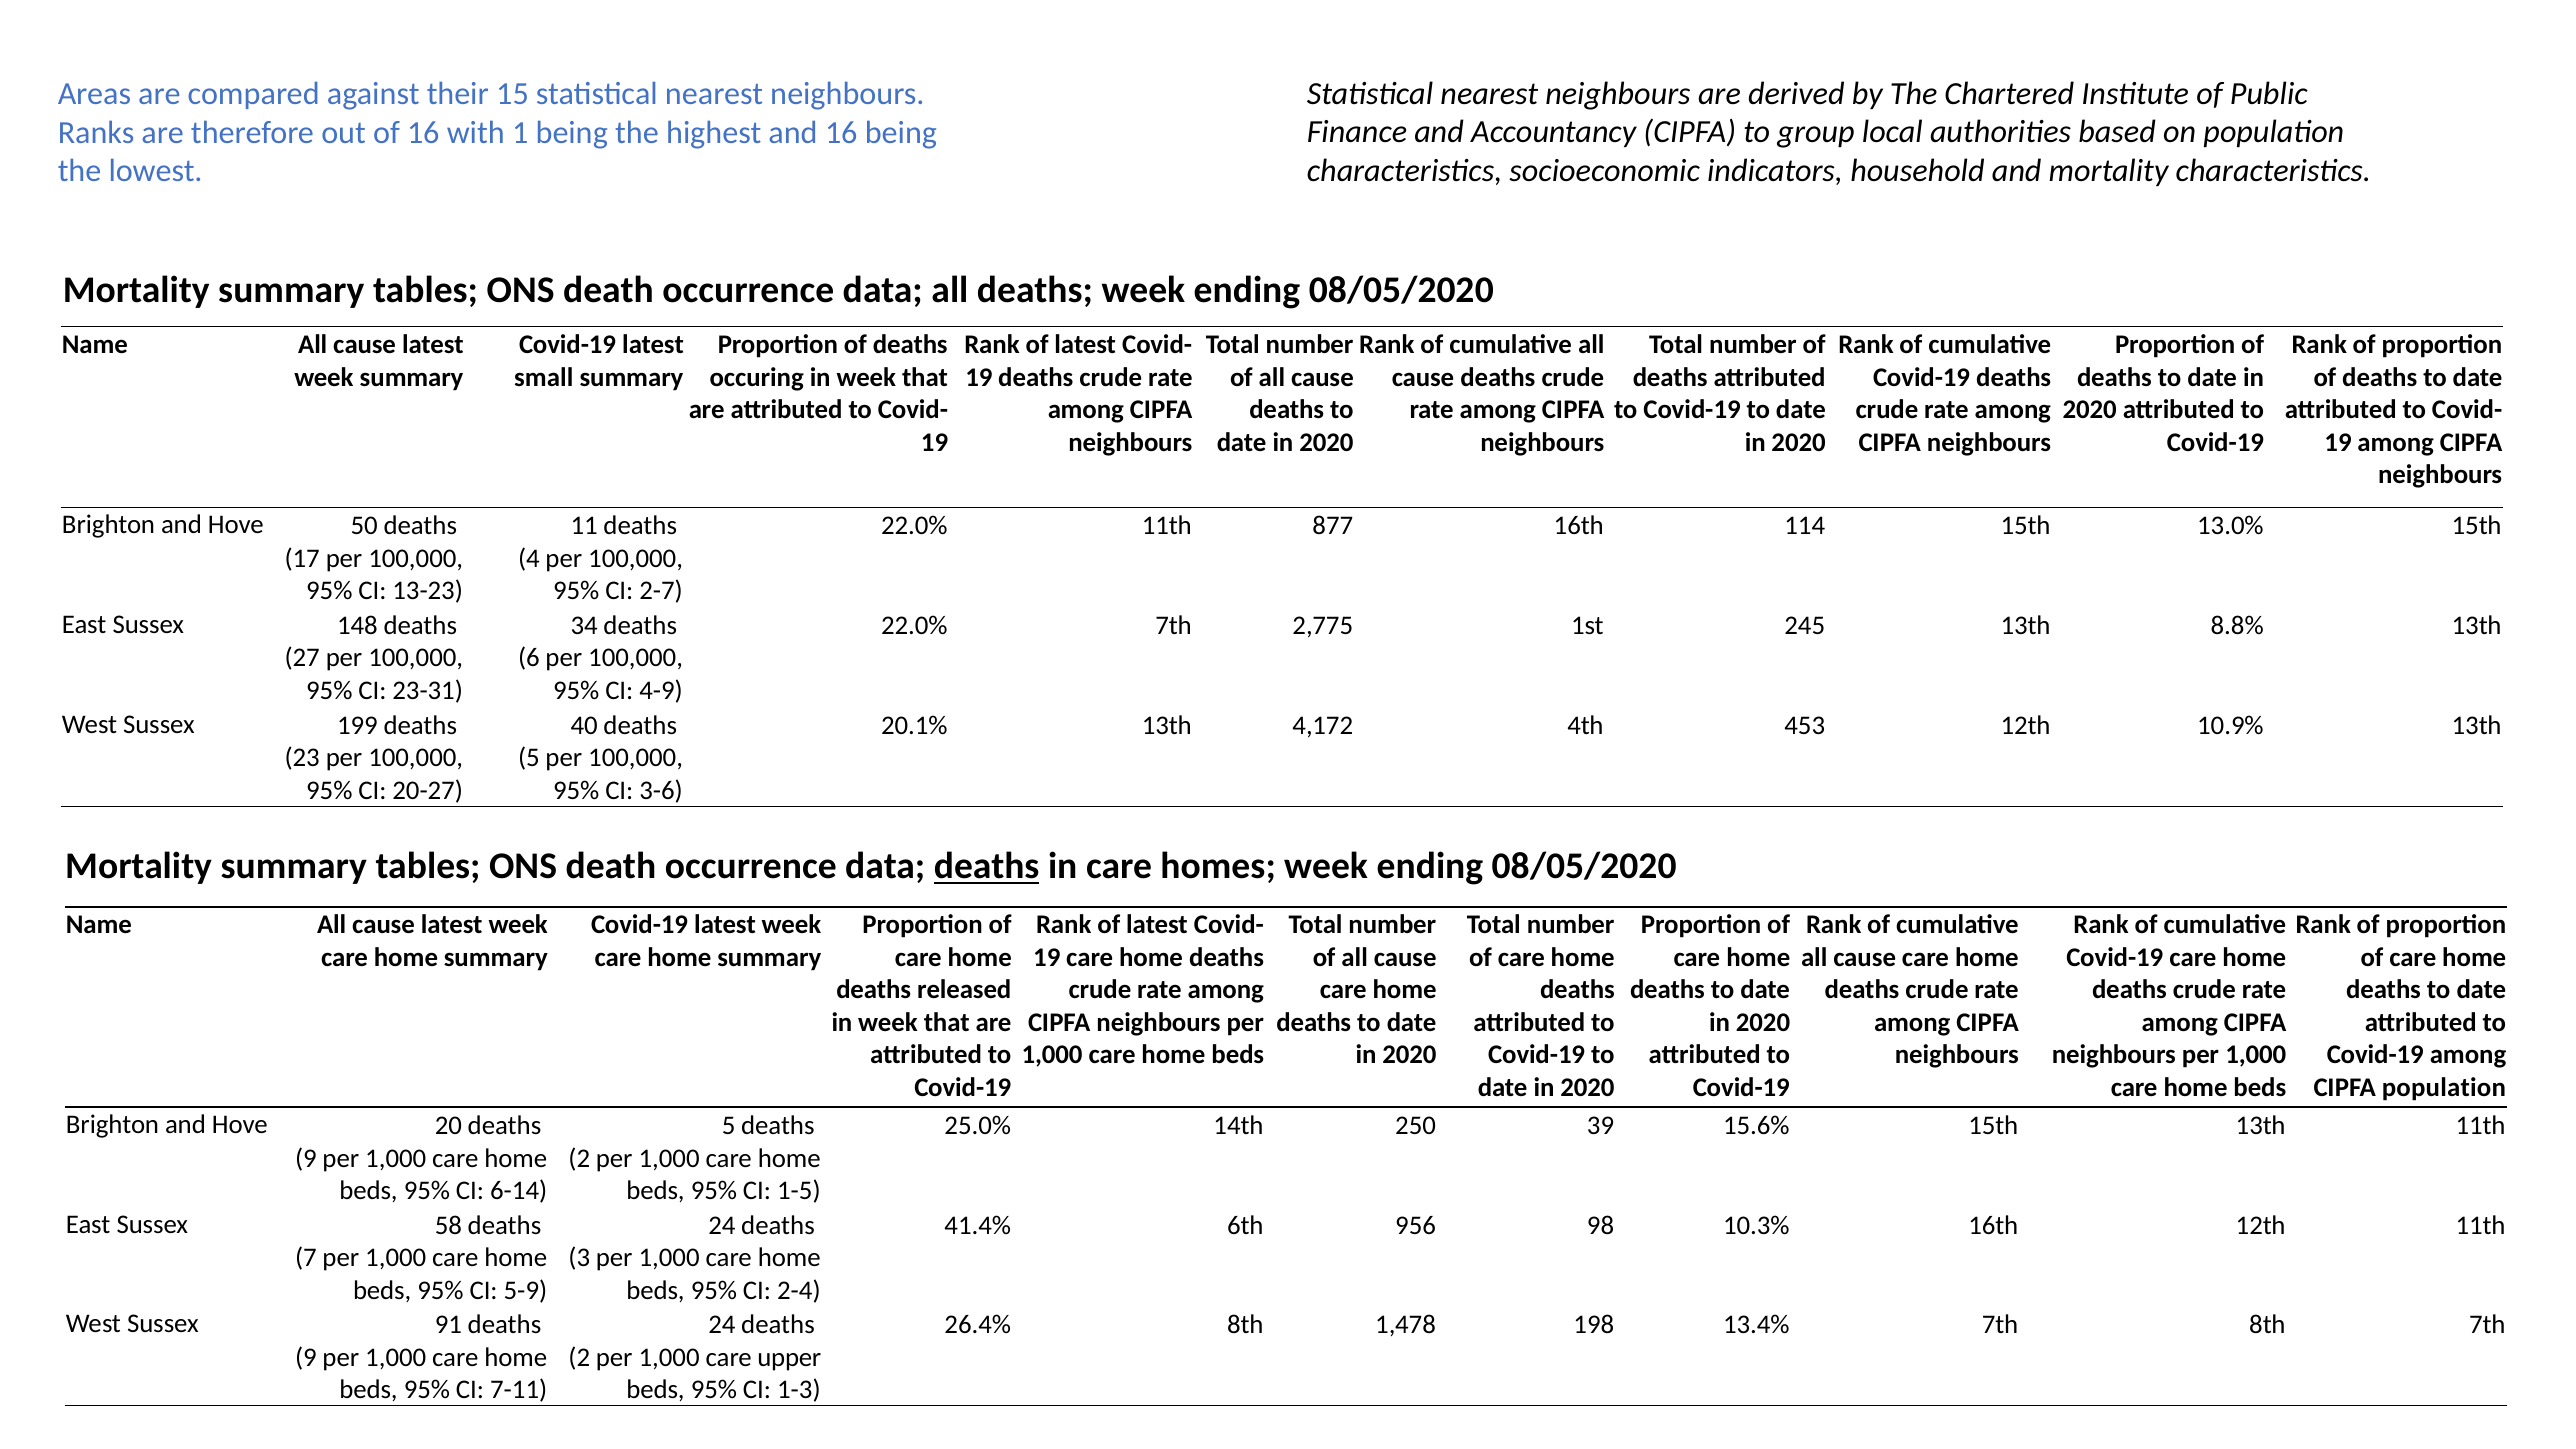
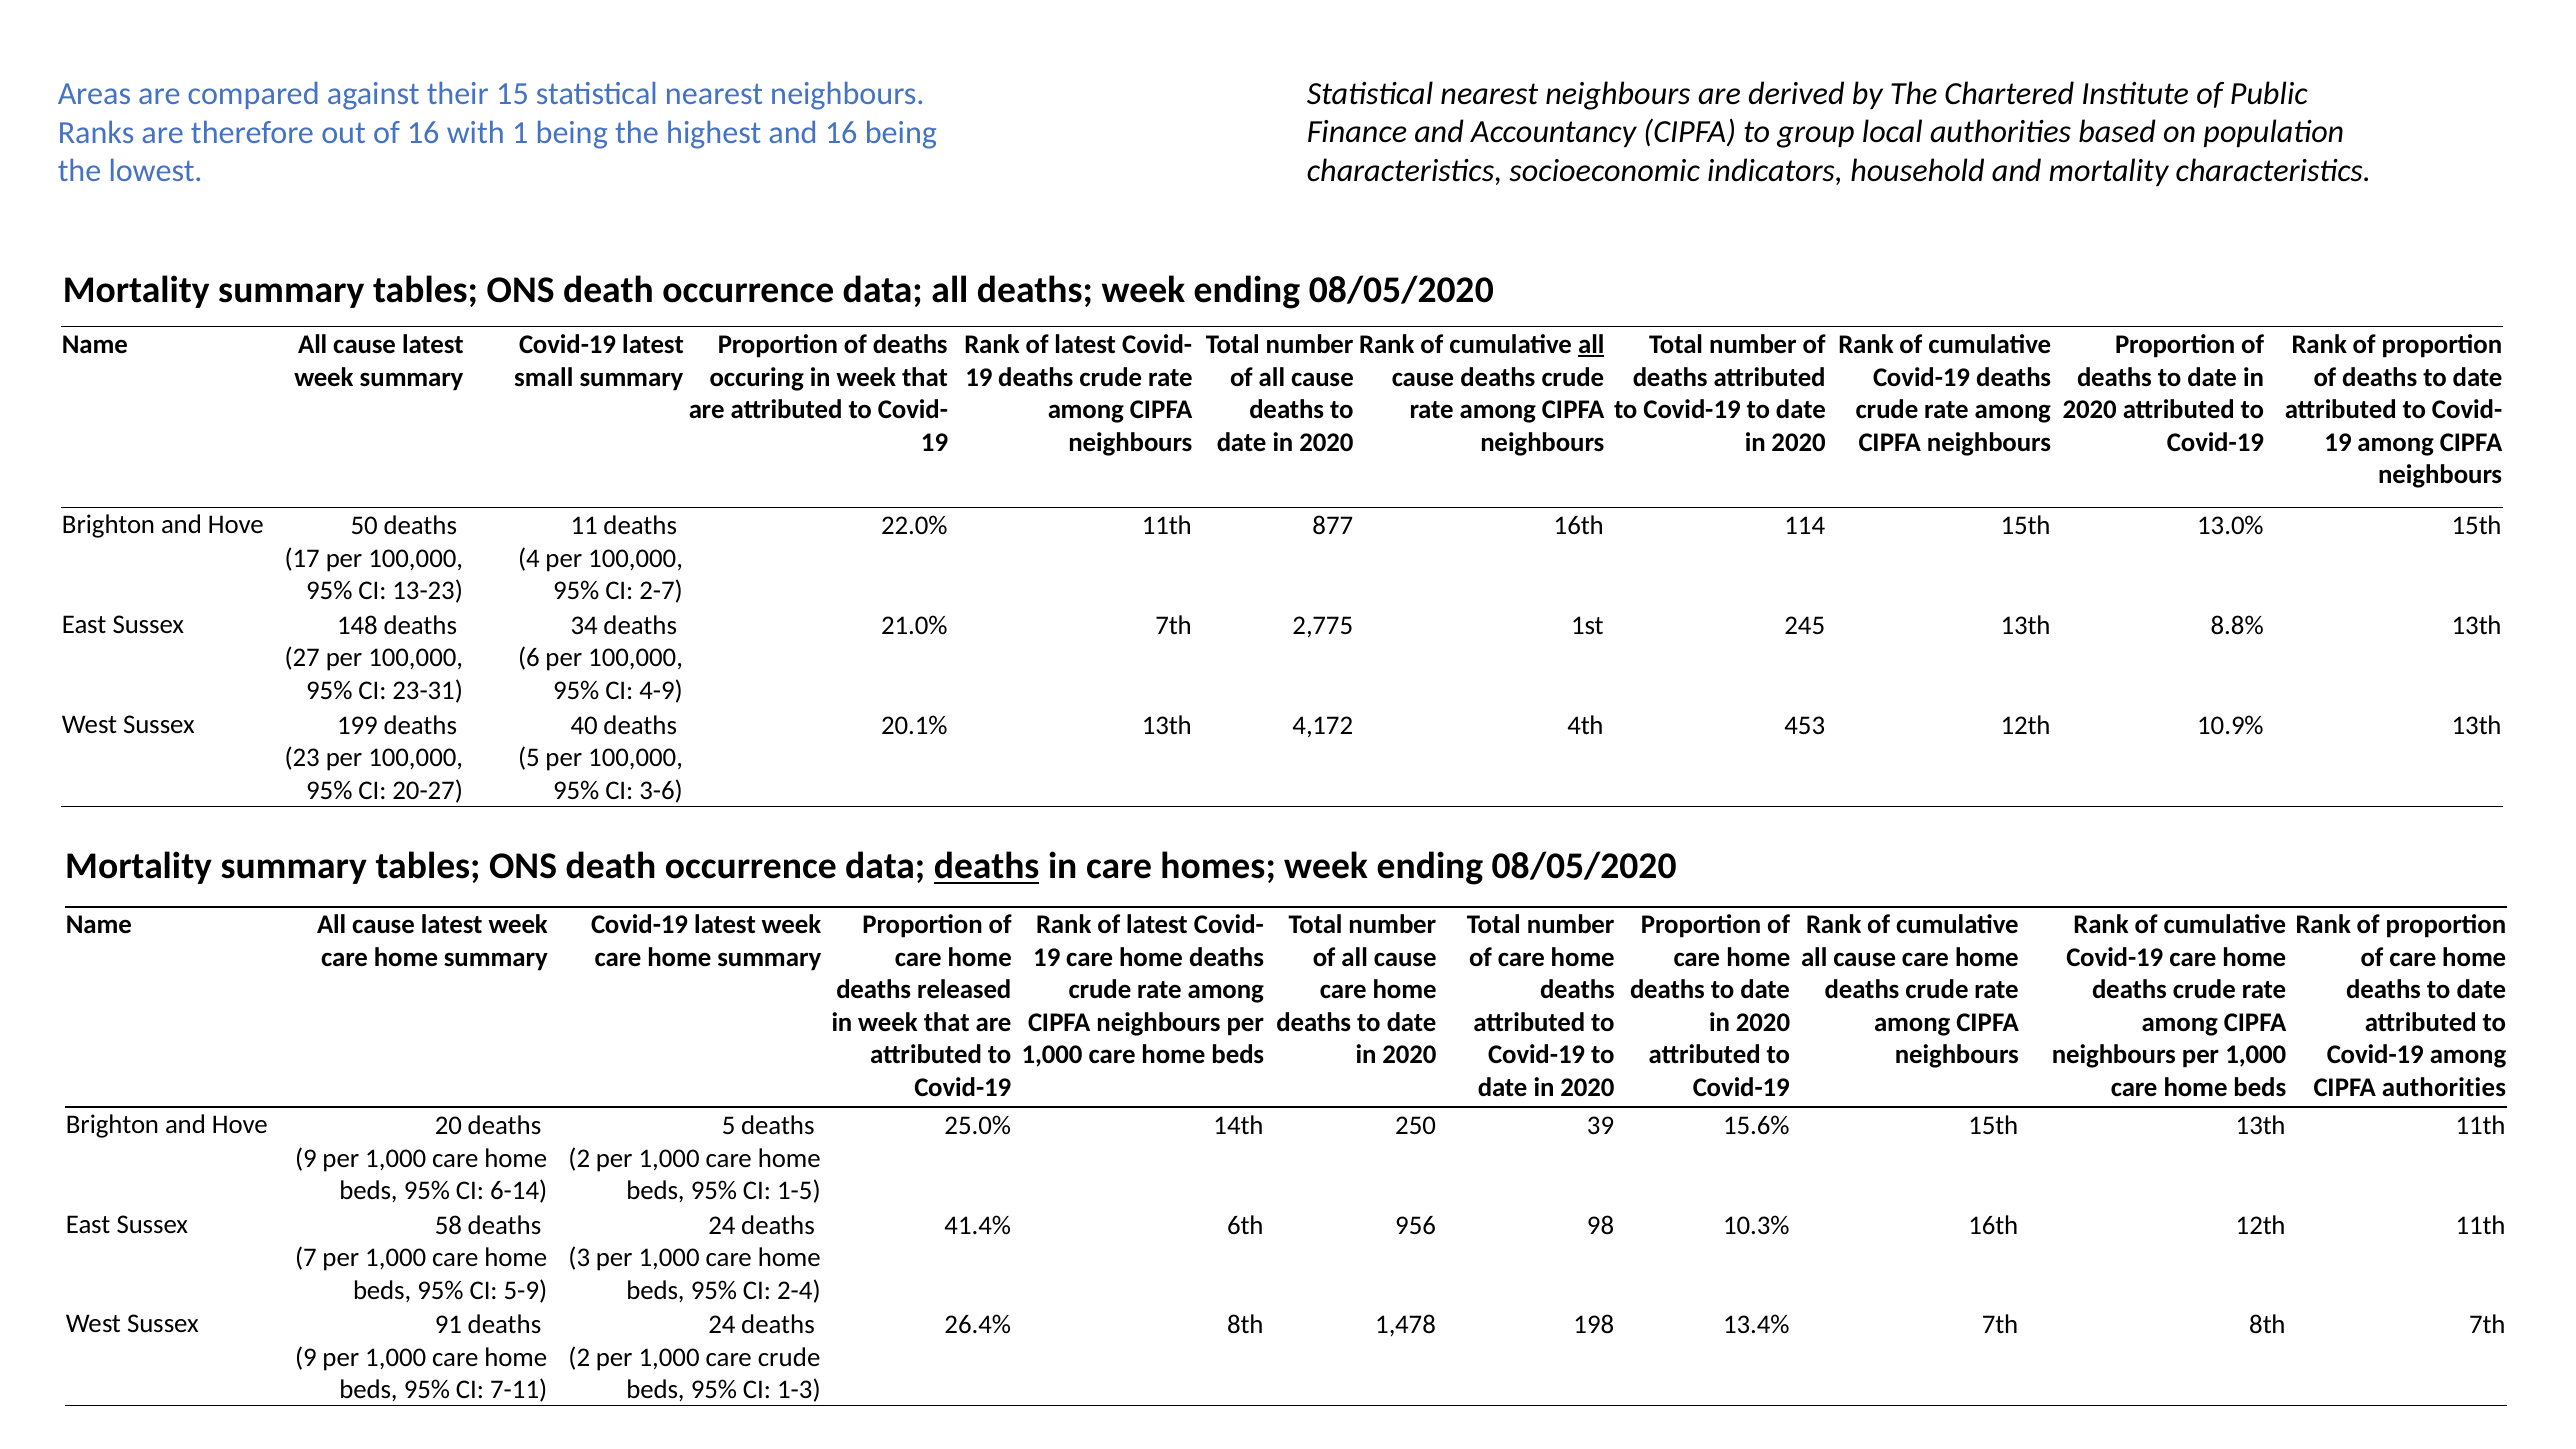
all at (1591, 345) underline: none -> present
22.0% at (914, 625): 22.0% -> 21.0%
CIPFA population: population -> authorities
care upper: upper -> crude
